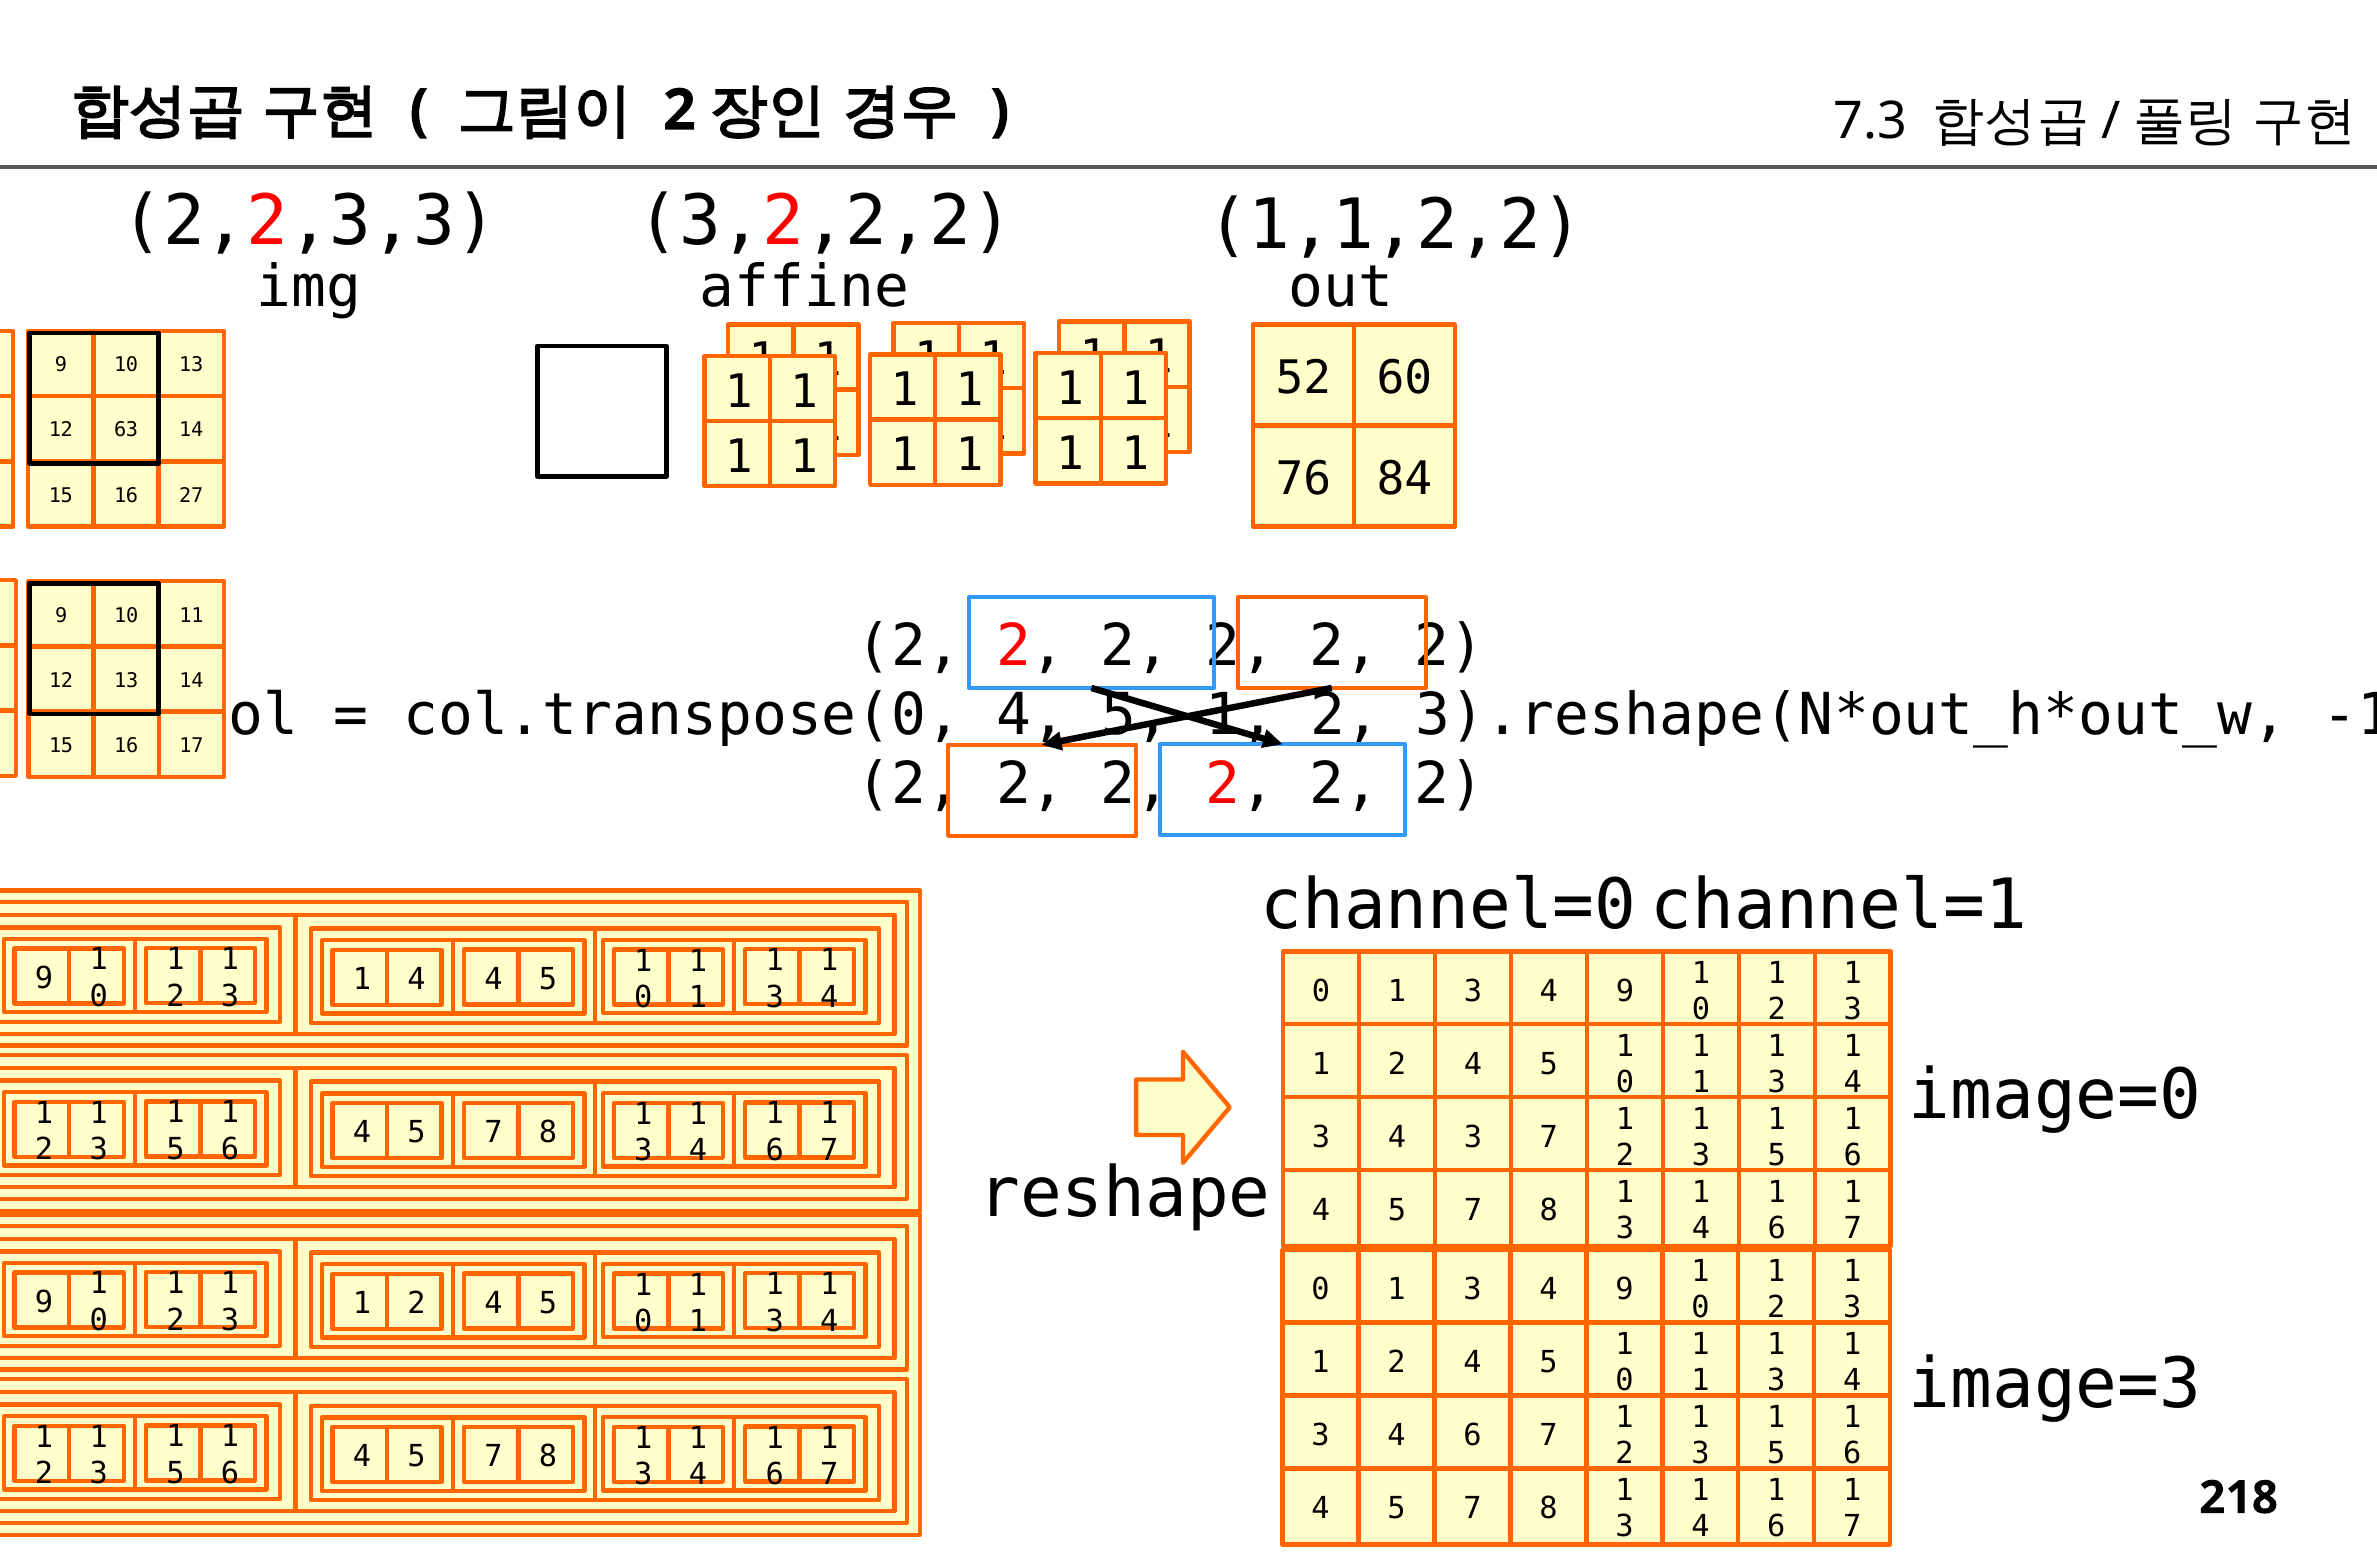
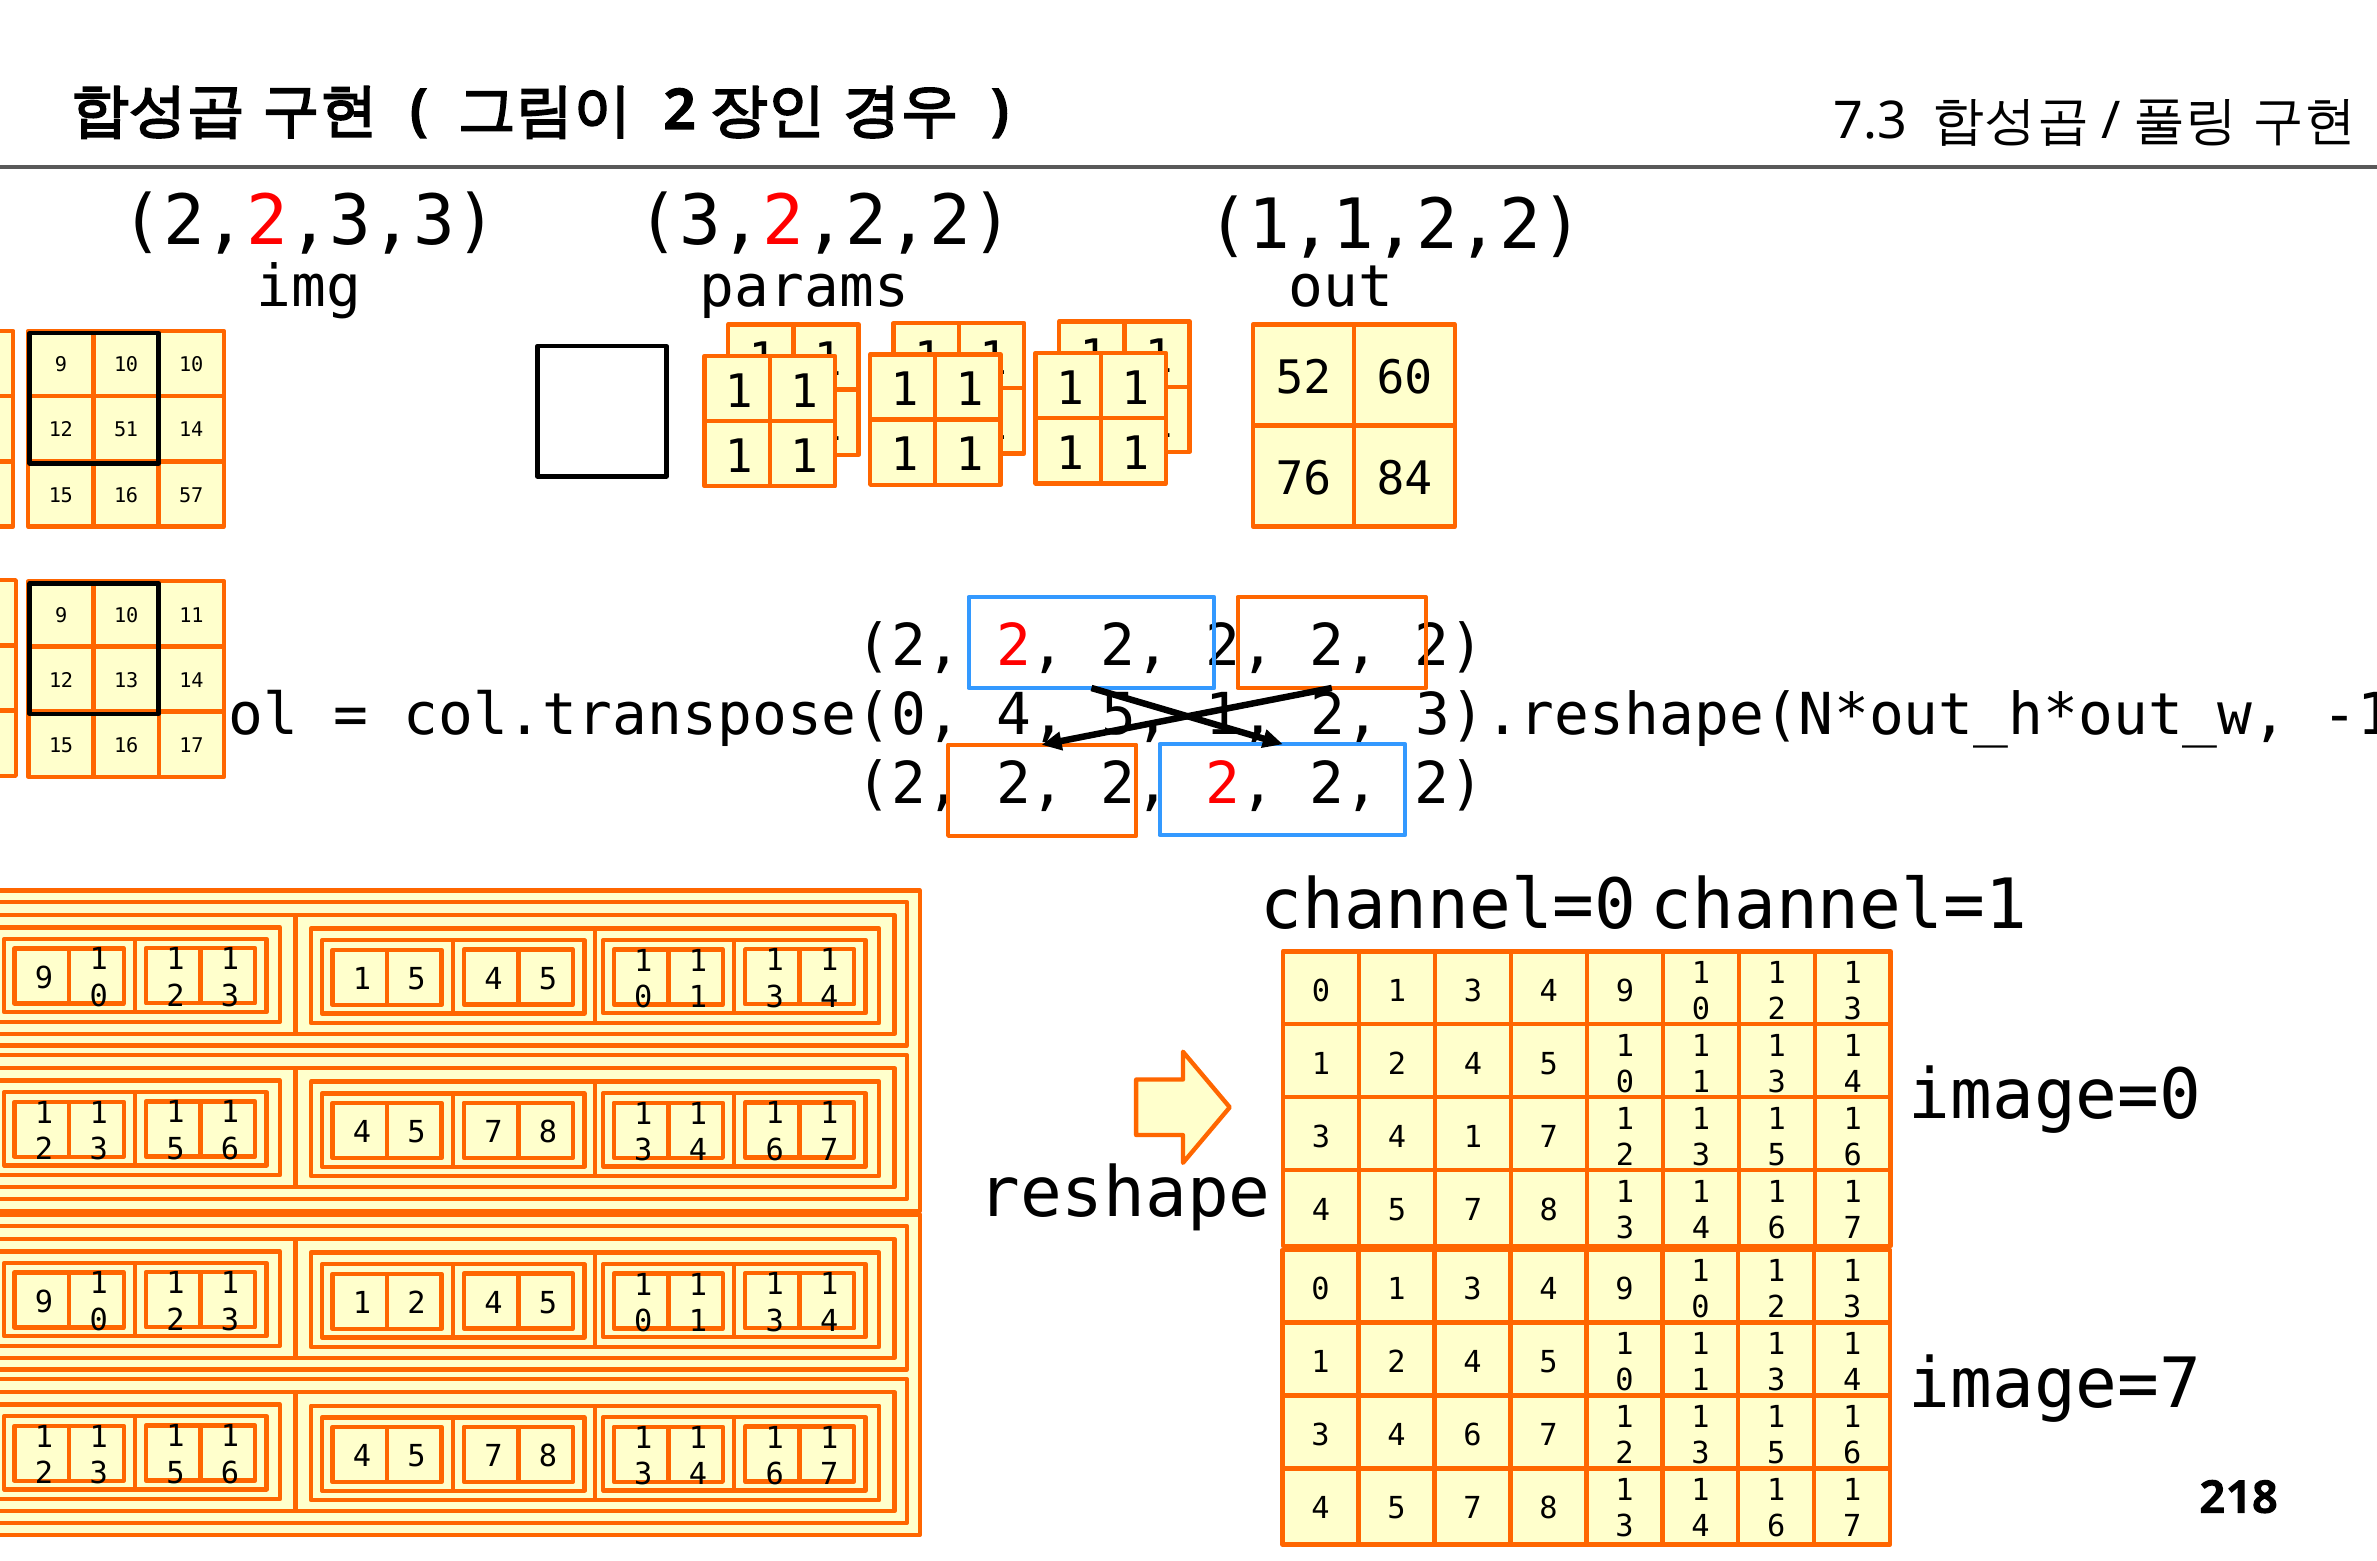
affine: affine -> params
10 13: 13 -> 10
63: 63 -> 51
27: 27 -> 57
4 at (417, 980): 4 -> 5
3 at (1473, 1138): 3 -> 1
image=3: image=3 -> image=7
